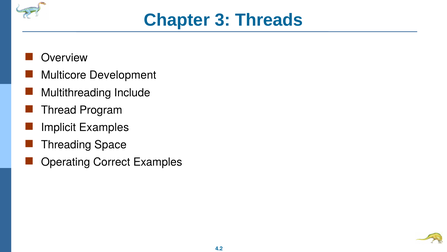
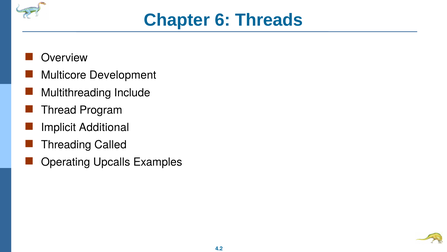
3: 3 -> 6
Implicit Examples: Examples -> Additional
Space: Space -> Called
Correct: Correct -> Upcalls
